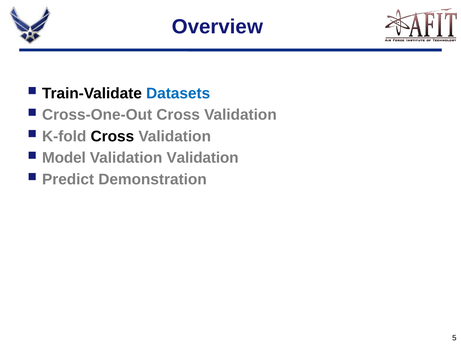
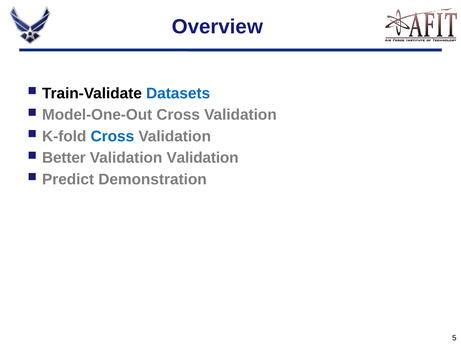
Cross-One-Out: Cross-One-Out -> Model-One-Out
Cross at (112, 136) colour: black -> blue
Model: Model -> Better
